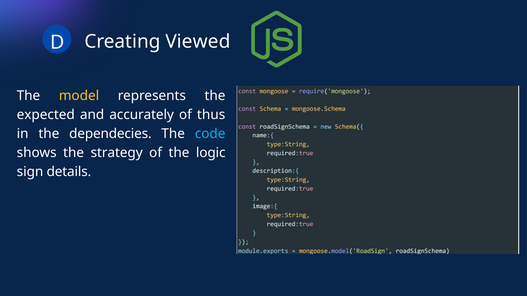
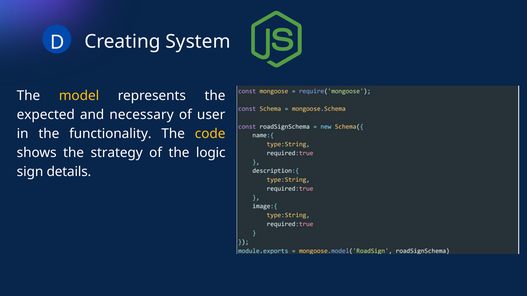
Viewed: Viewed -> System
accurately: accurately -> necessary
thus: thus -> user
dependecies: dependecies -> functionality
code colour: light blue -> yellow
